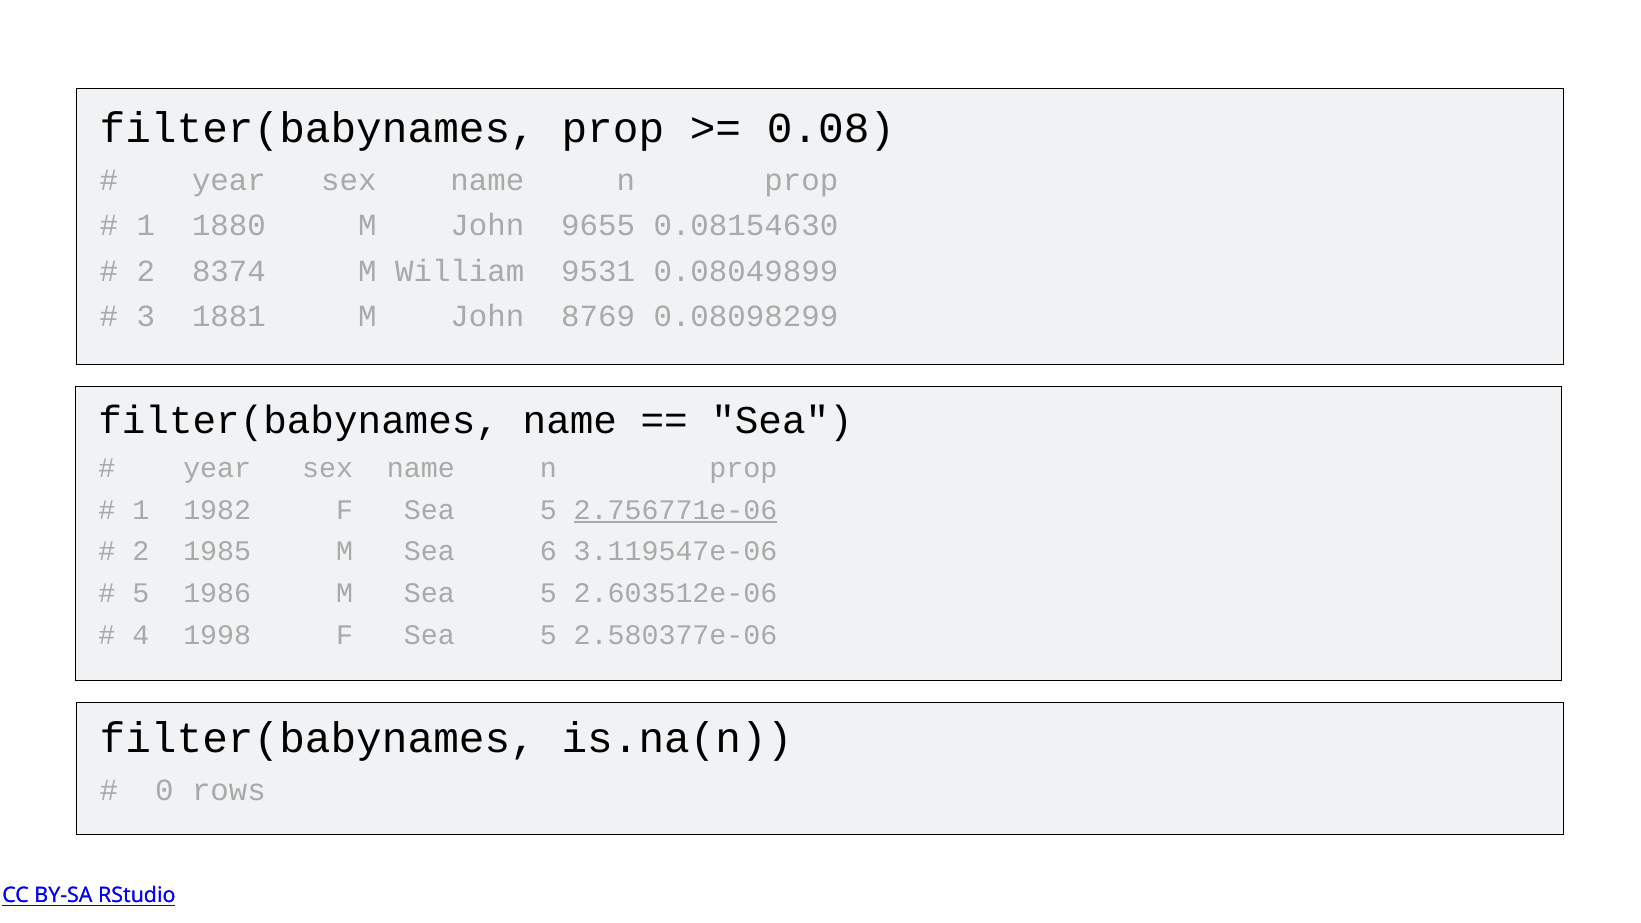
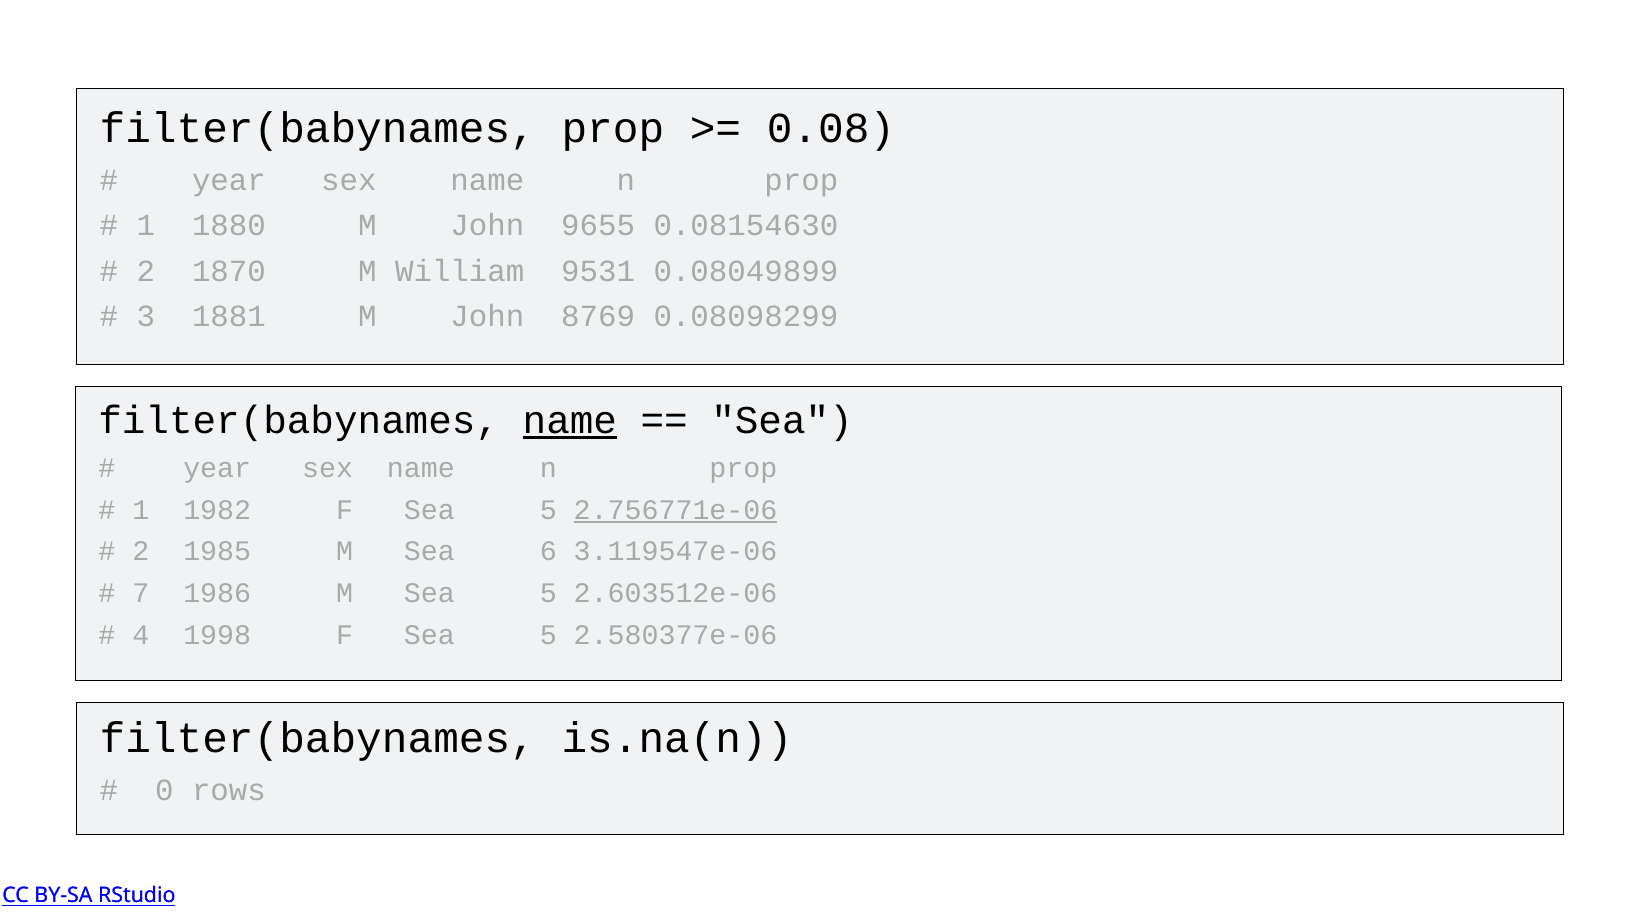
8374: 8374 -> 1870
name at (570, 421) underline: none -> present
5 at (141, 593): 5 -> 7
